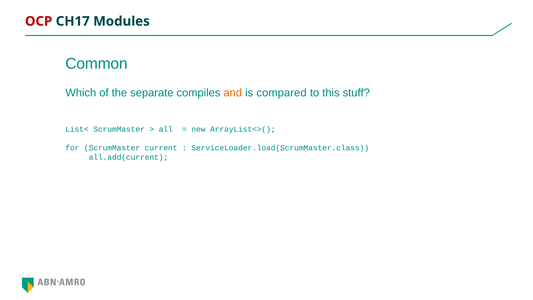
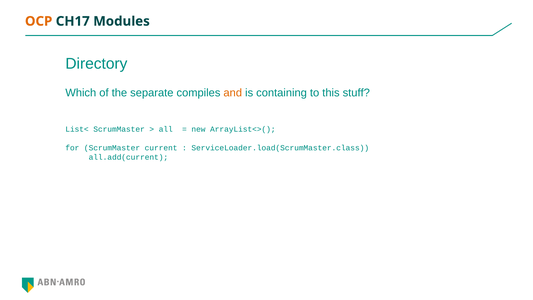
OCP colour: red -> orange
Common: Common -> Directory
compared: compared -> containing
